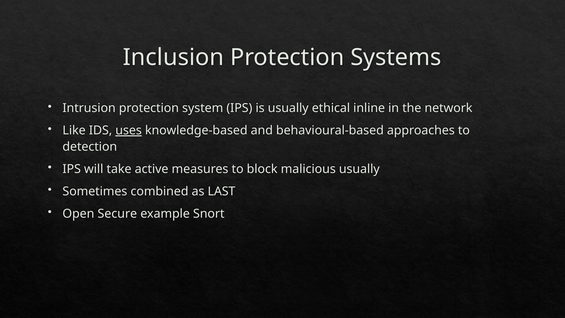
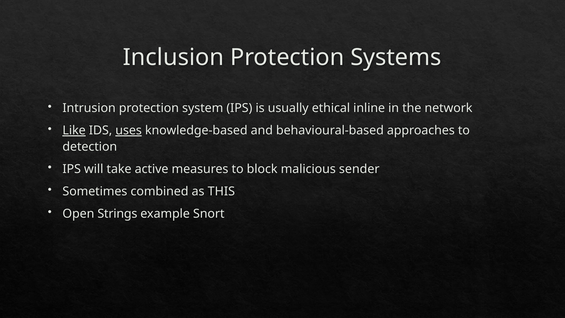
Like underline: none -> present
malicious usually: usually -> sender
LAST: LAST -> THIS
Secure: Secure -> Strings
